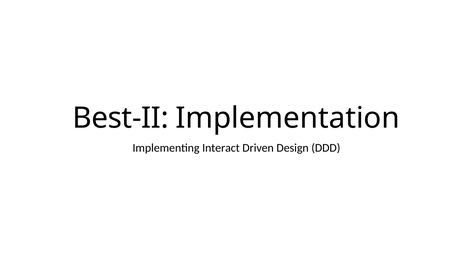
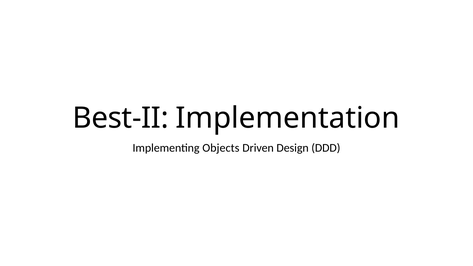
Interact: Interact -> Objects
